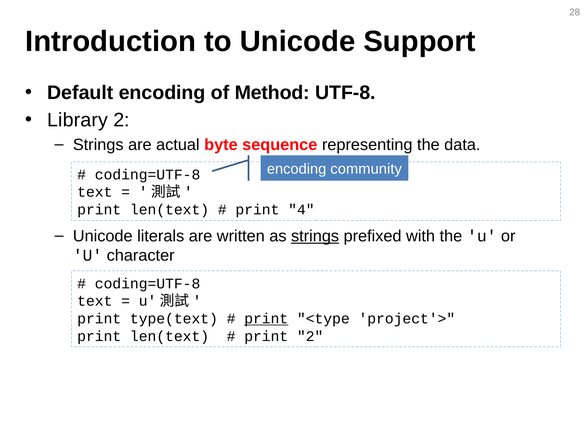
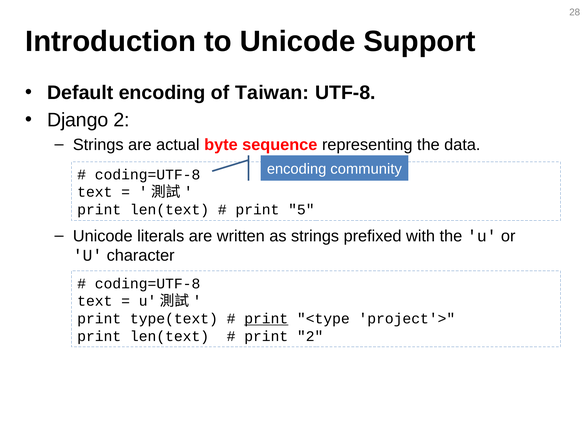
Method: Method -> Taiwan
Library: Library -> Django
4: 4 -> 5
strings at (315, 236) underline: present -> none
